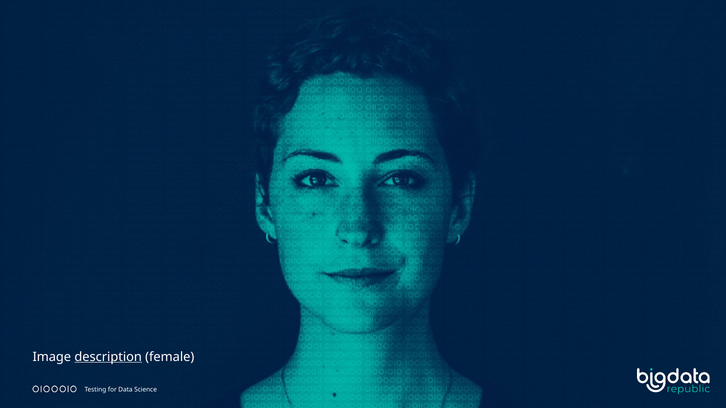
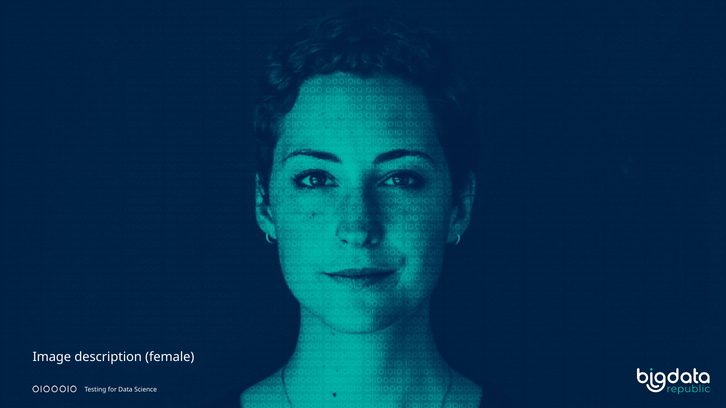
description underline: present -> none
